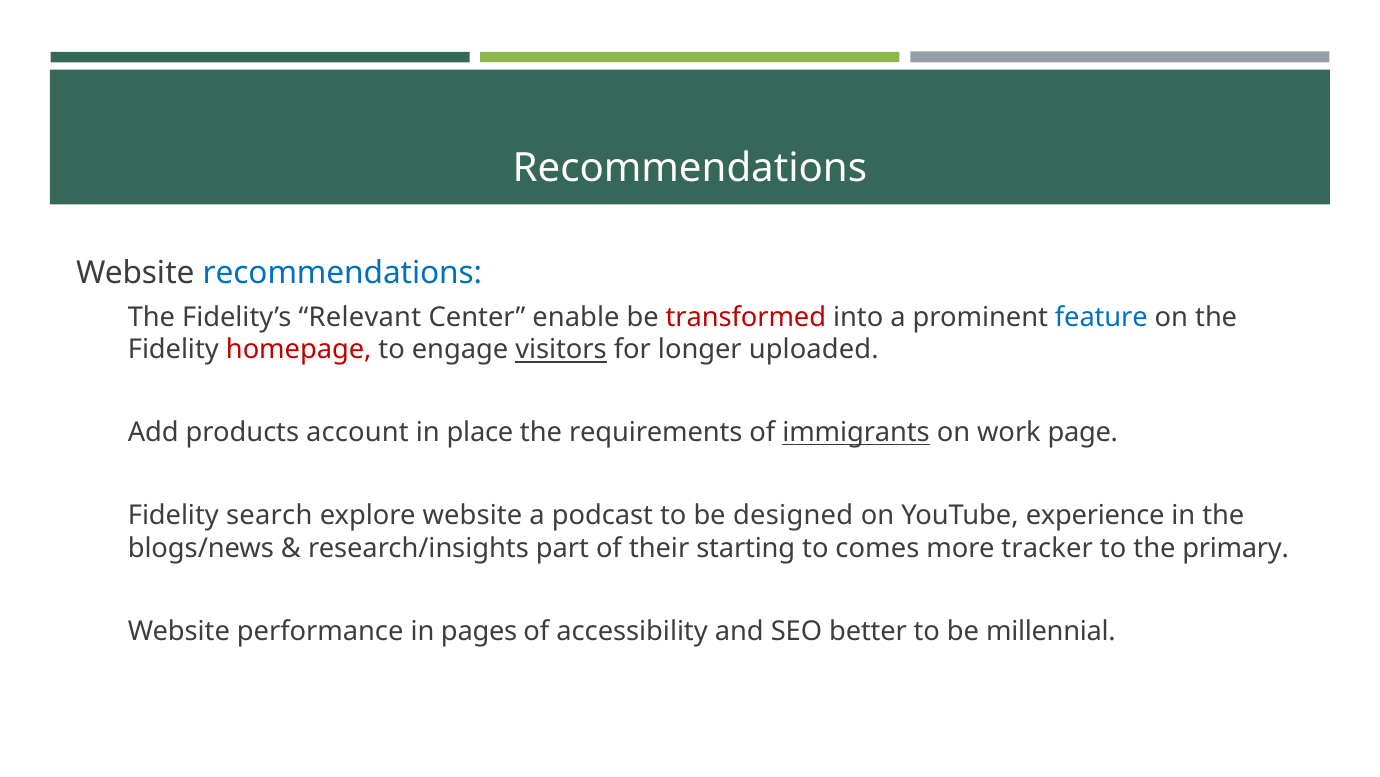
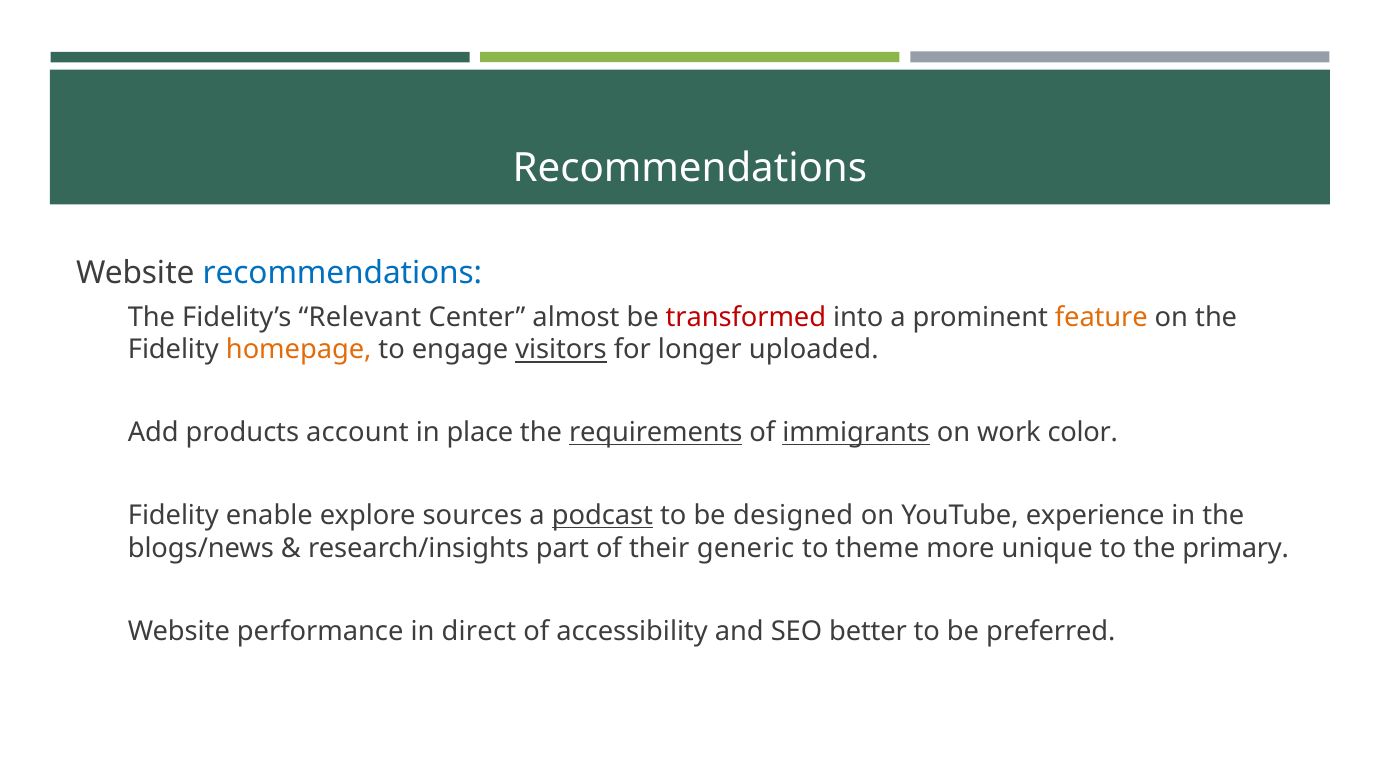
enable: enable -> almost
feature colour: blue -> orange
homepage colour: red -> orange
requirements underline: none -> present
page: page -> color
search: search -> enable
explore website: website -> sources
podcast underline: none -> present
starting: starting -> generic
comes: comes -> theme
tracker: tracker -> unique
pages: pages -> direct
millennial: millennial -> preferred
